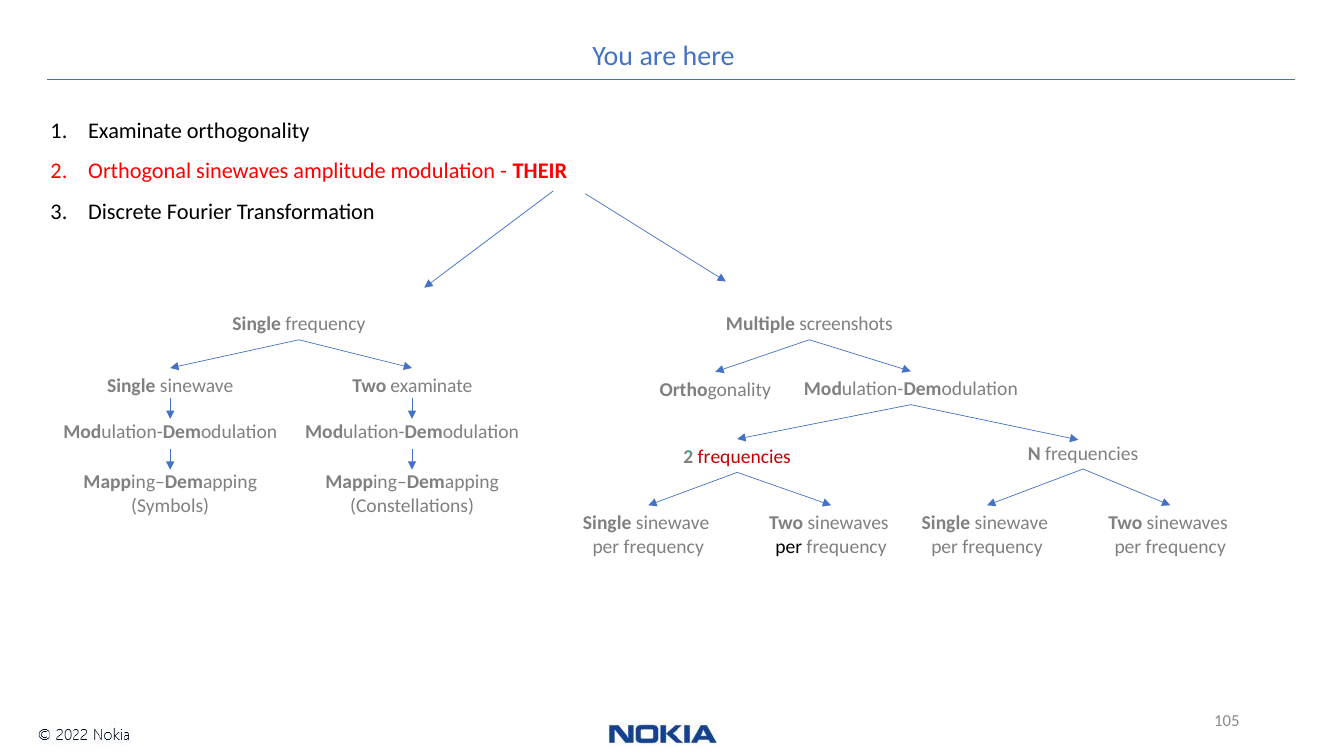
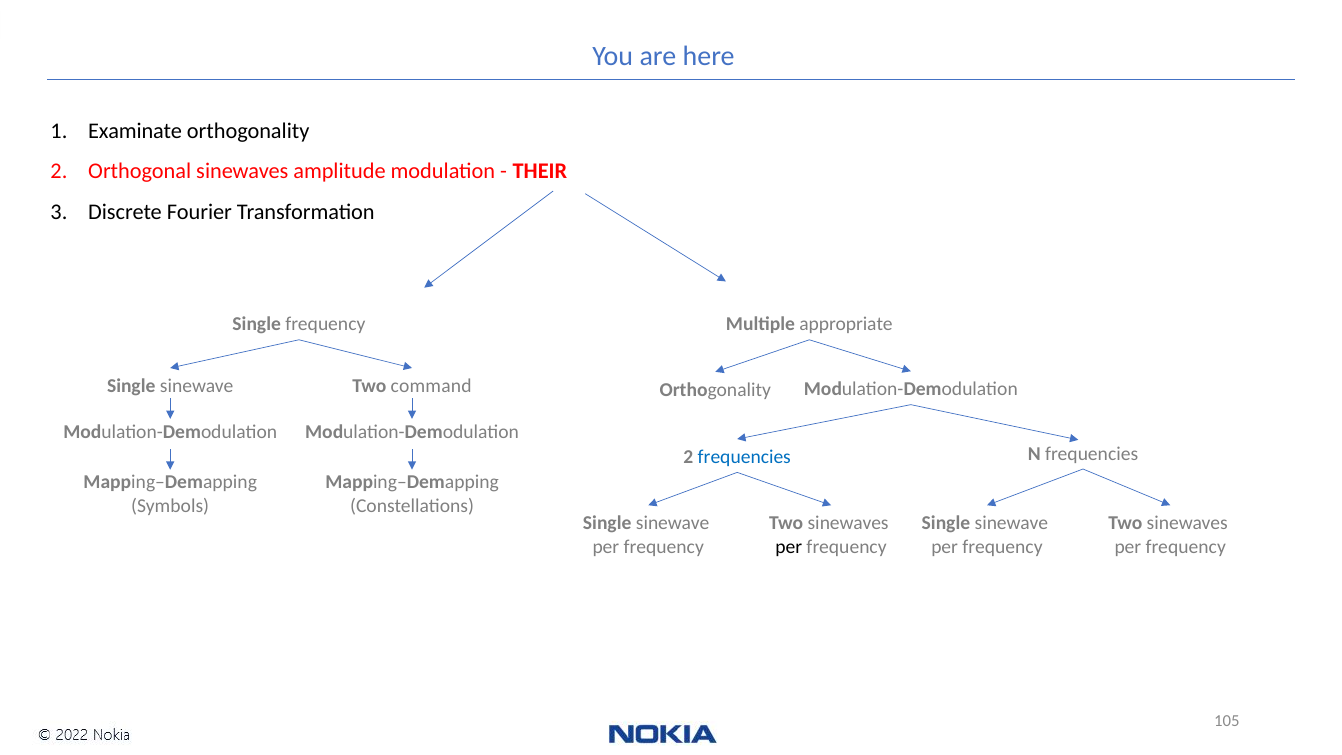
screenshots: screenshots -> appropriate
Two examinate: examinate -> command
frequencies at (744, 457) colour: red -> blue
